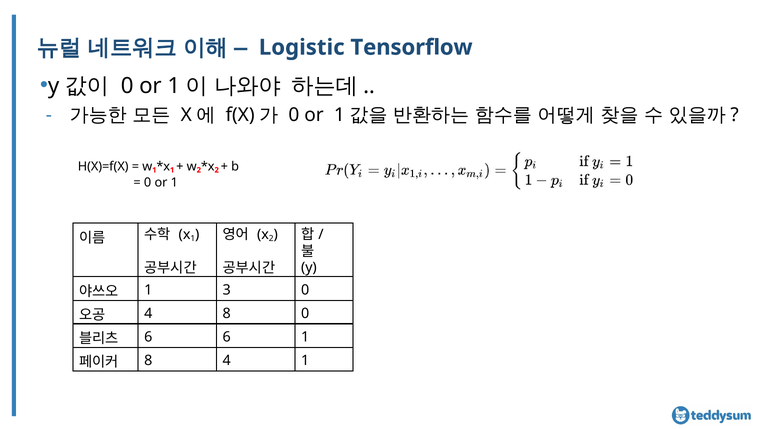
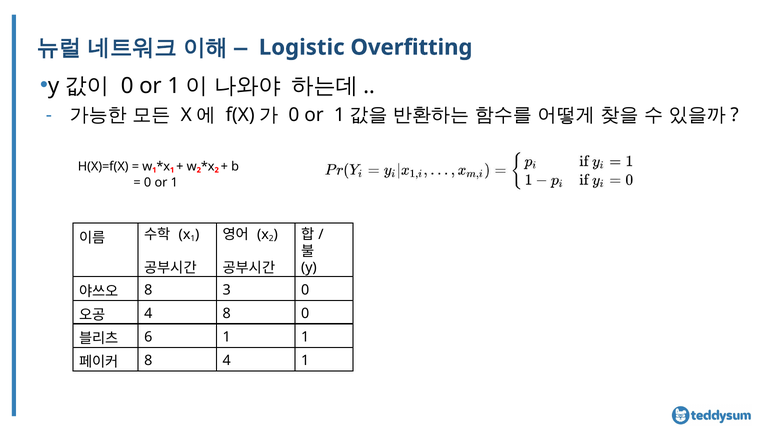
Tensorflow: Tensorflow -> Overfitting
1 at (148, 290): 1 -> 8
6 6: 6 -> 1
